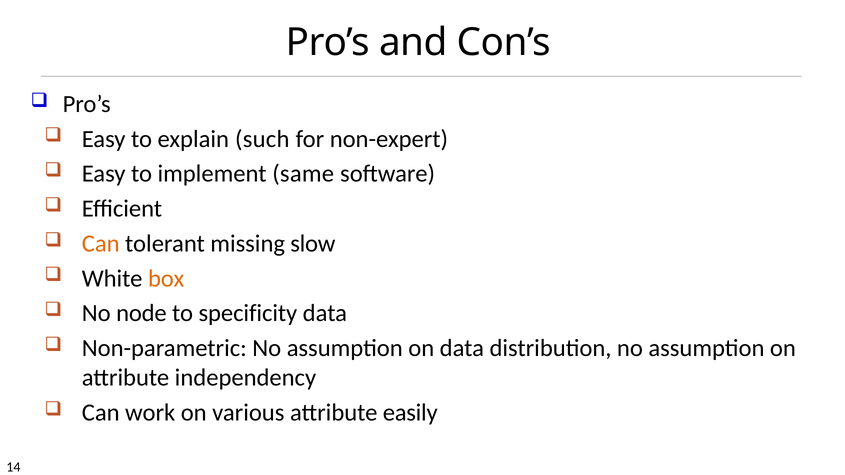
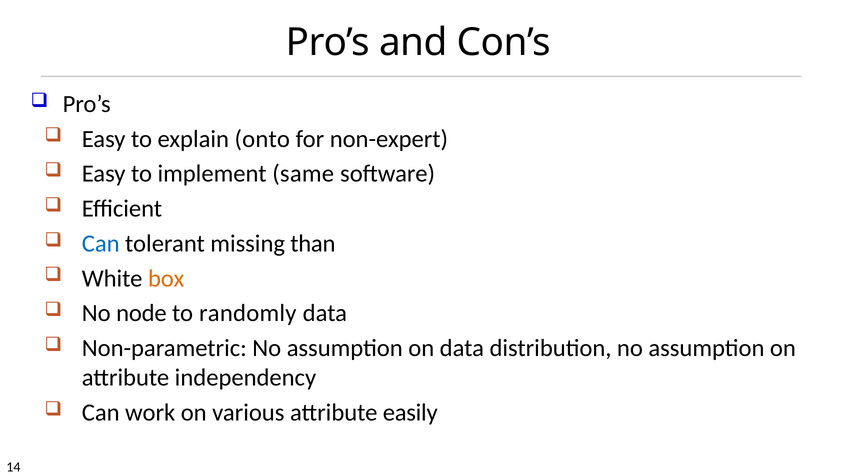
such: such -> onto
Can at (101, 244) colour: orange -> blue
slow: slow -> than
specificity: specificity -> randomly
